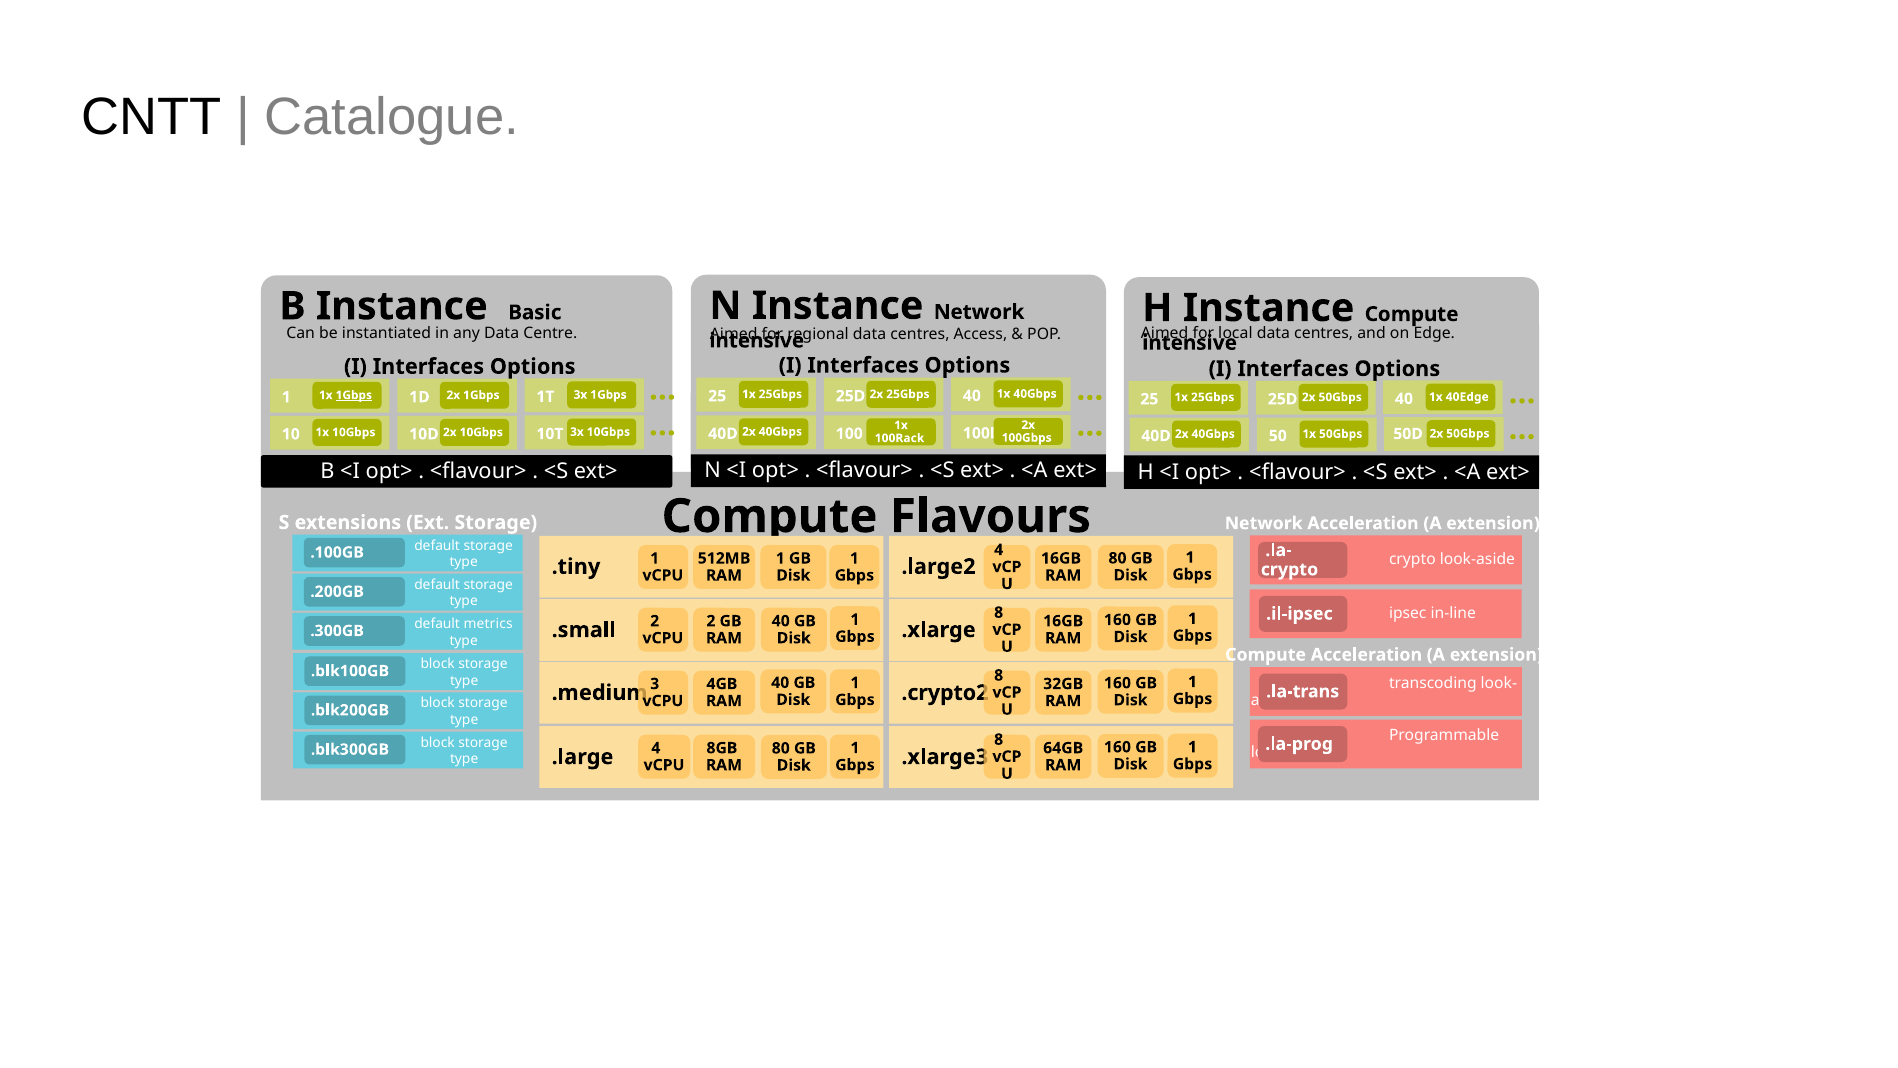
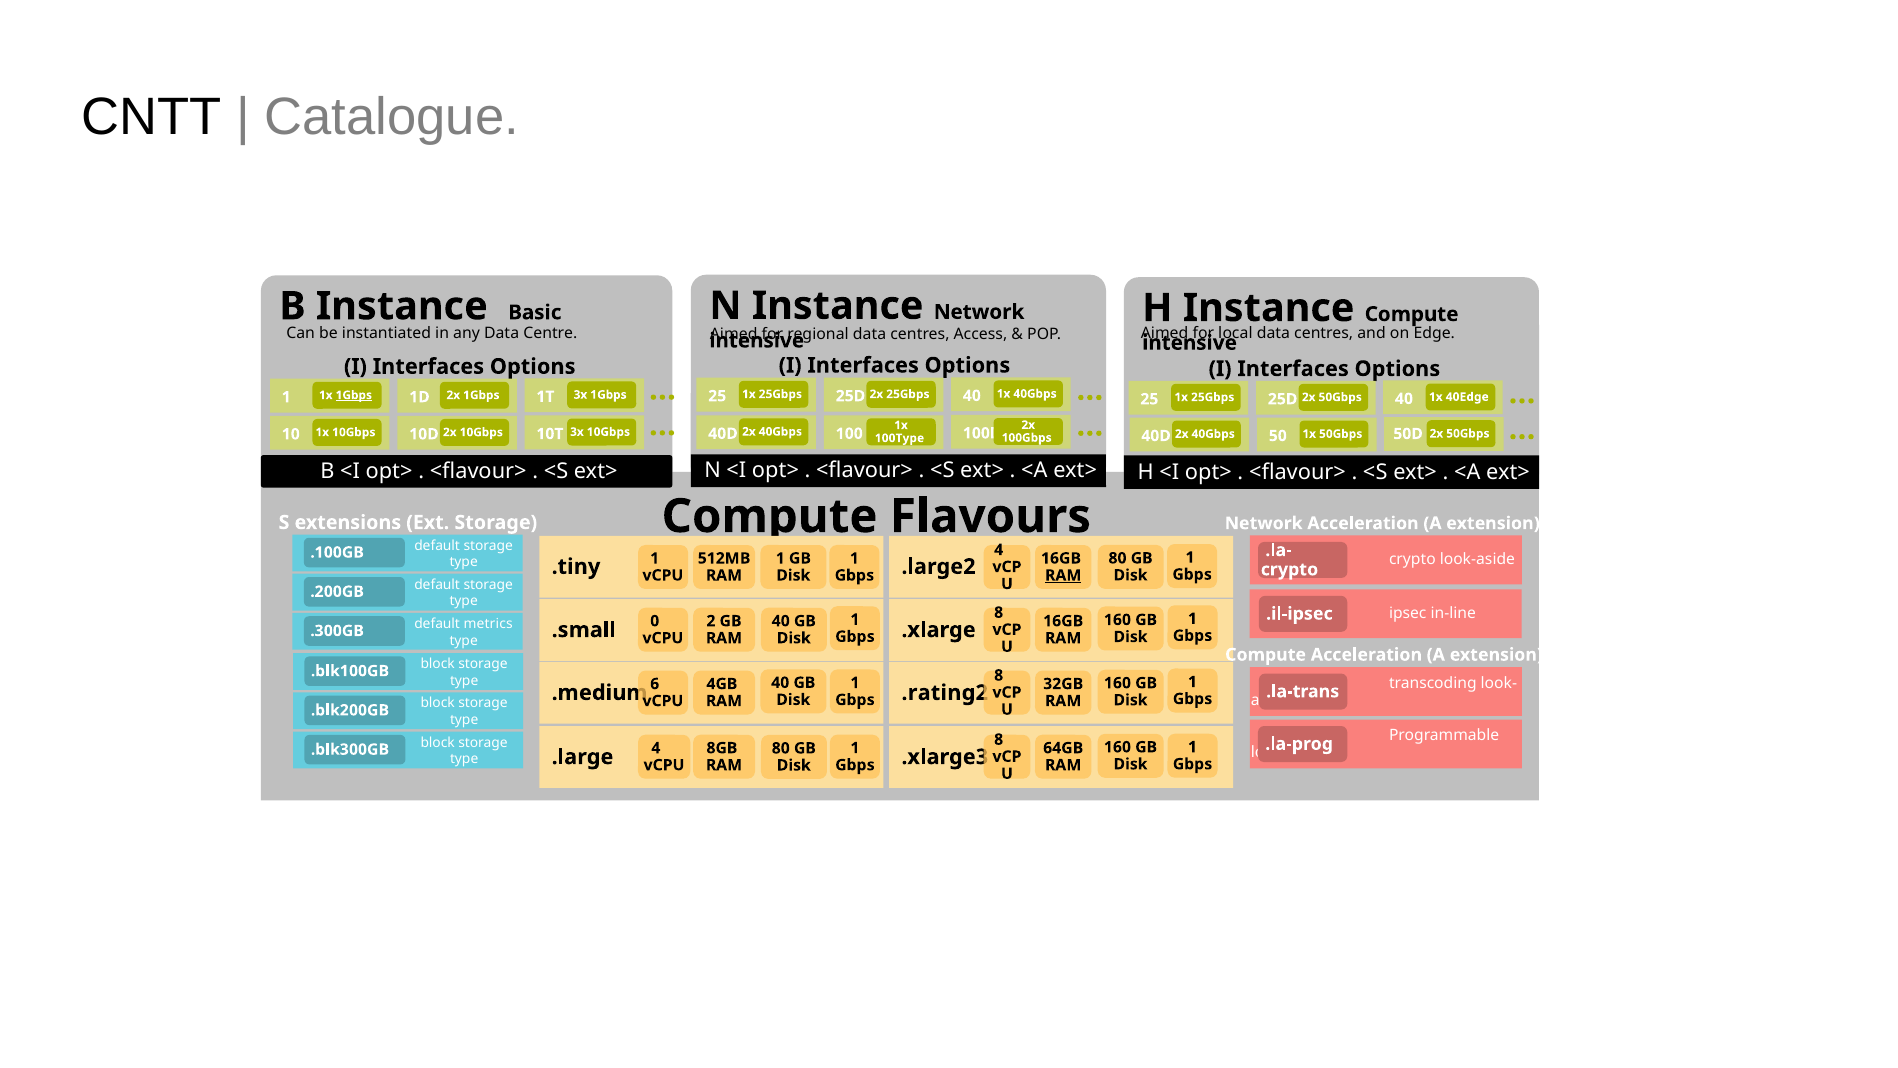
100Rack: 100Rack -> 100Type
RAM at (1063, 575) underline: none -> present
.small 2: 2 -> 0
3: 3 -> 6
.crypto2: .crypto2 -> .rating2
